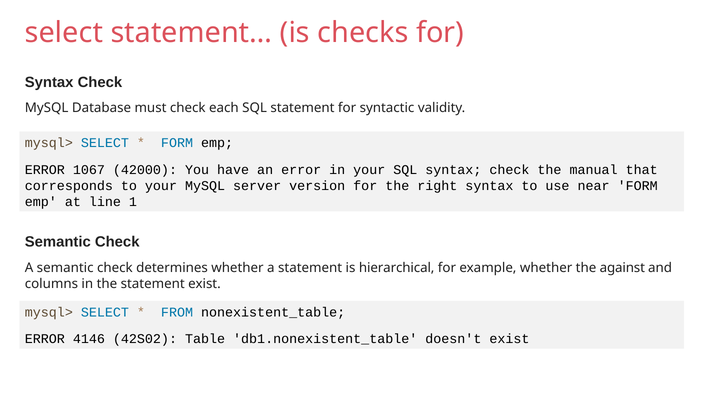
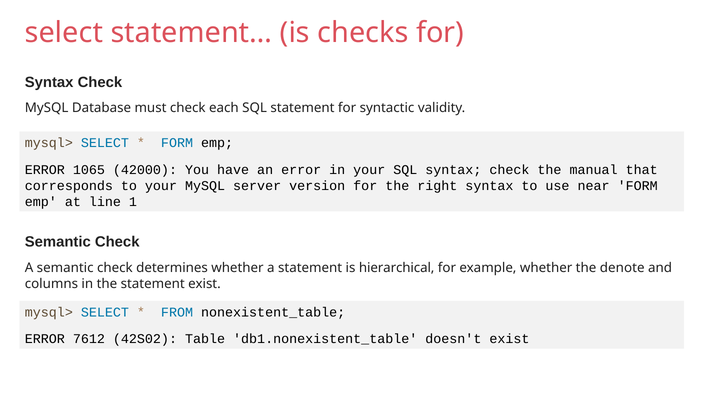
1067: 1067 -> 1065
against: against -> denote
4146: 4146 -> 7612
